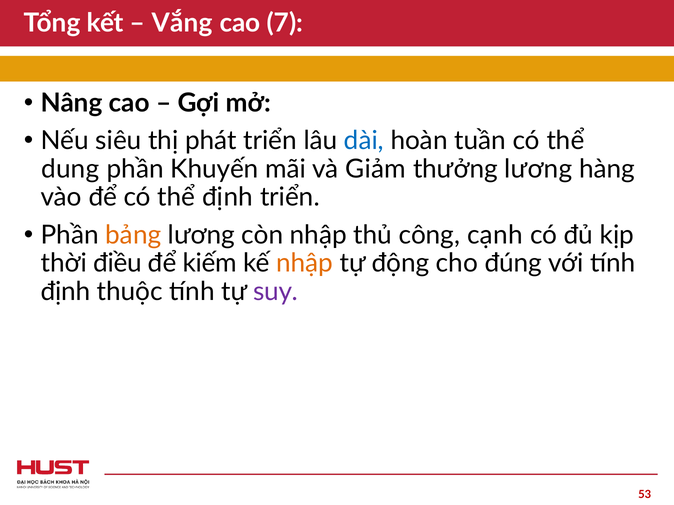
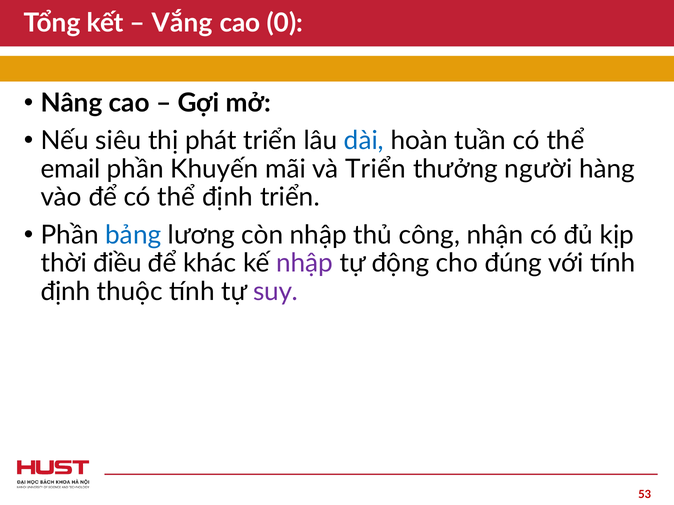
7: 7 -> 0
dung: dung -> email
và Giảm: Giảm -> Triển
thưởng lương: lương -> người
bảng colour: orange -> blue
cạnh: cạnh -> nhận
kiếm: kiếm -> khác
nhập at (305, 263) colour: orange -> purple
